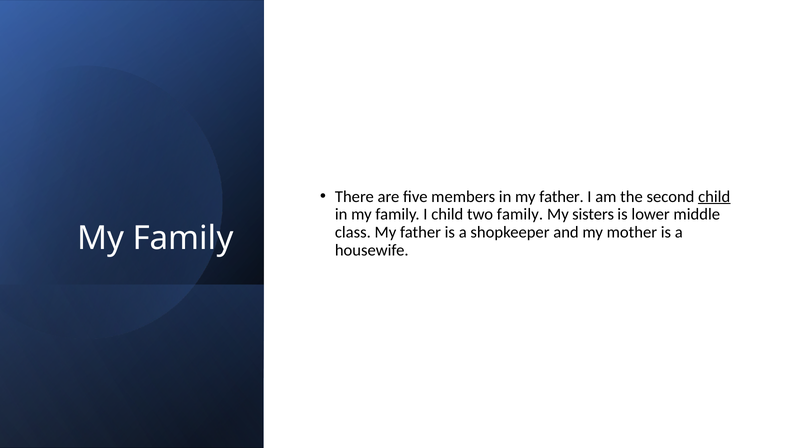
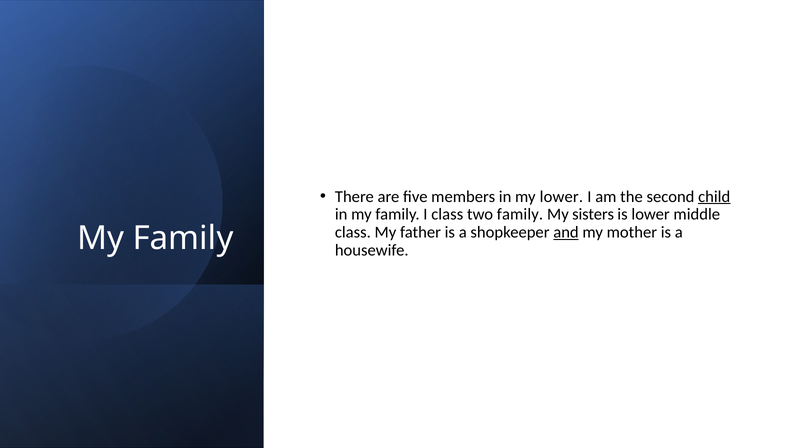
in my father: father -> lower
I child: child -> class
and underline: none -> present
